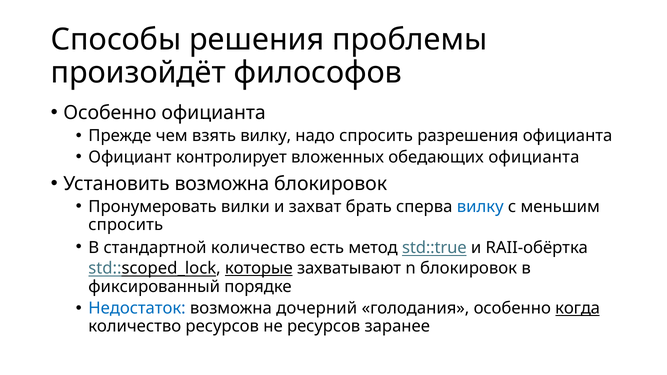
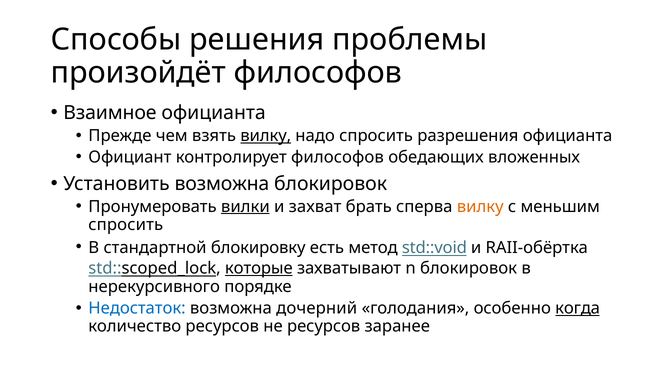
Особенно at (110, 113): Особенно -> Взаимное
вилку at (266, 136) underline: none -> present
контролирует вложенных: вложенных -> философов
обедающих официанта: официанта -> вложенных
вилки underline: none -> present
вилку at (480, 207) colour: blue -> orange
стандартной количество: количество -> блокировку
std::true: std::true -> std::void
фиксированный: фиксированный -> нерекурсивного
